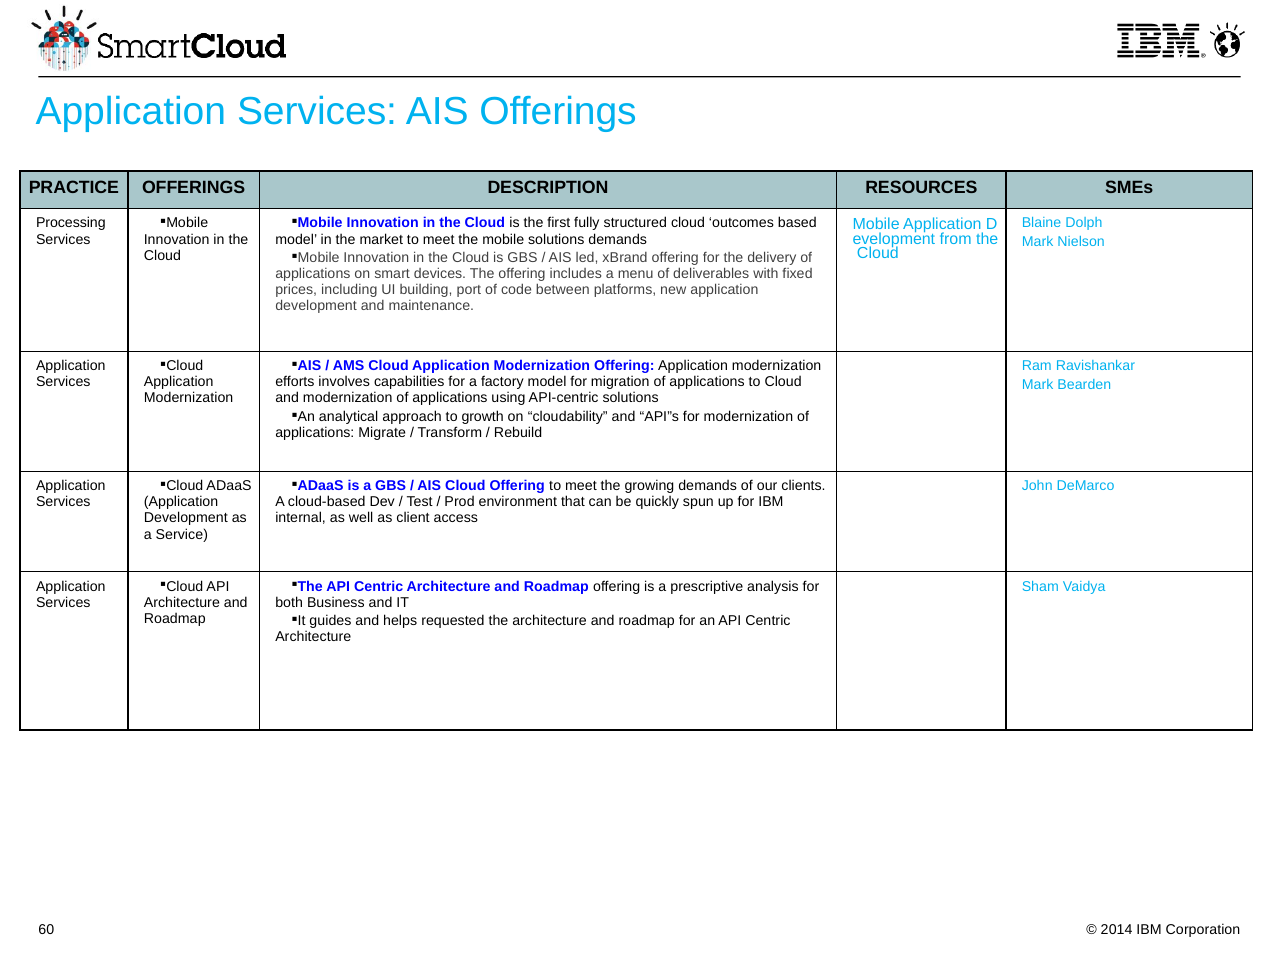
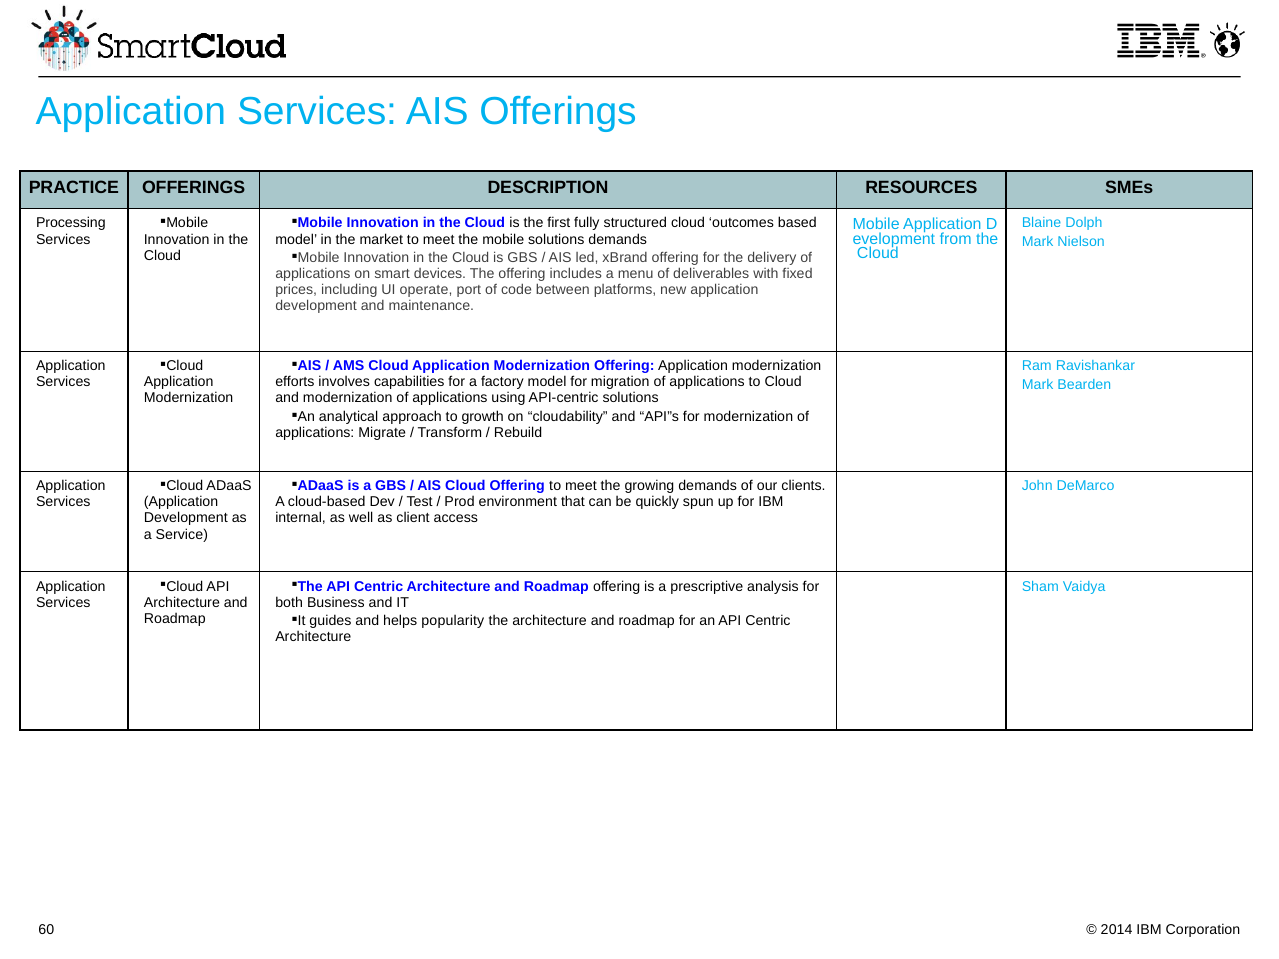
building: building -> operate
requested: requested -> popularity
